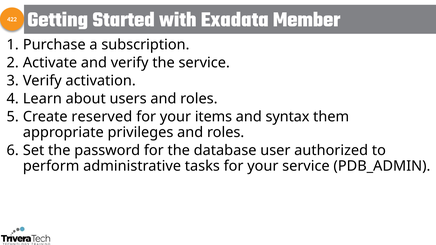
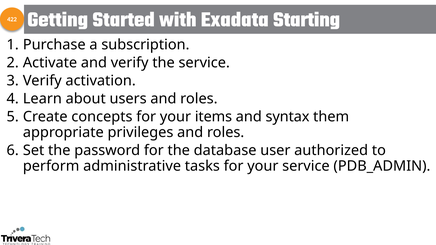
Member: Member -> Starting
reserved: reserved -> concepts
